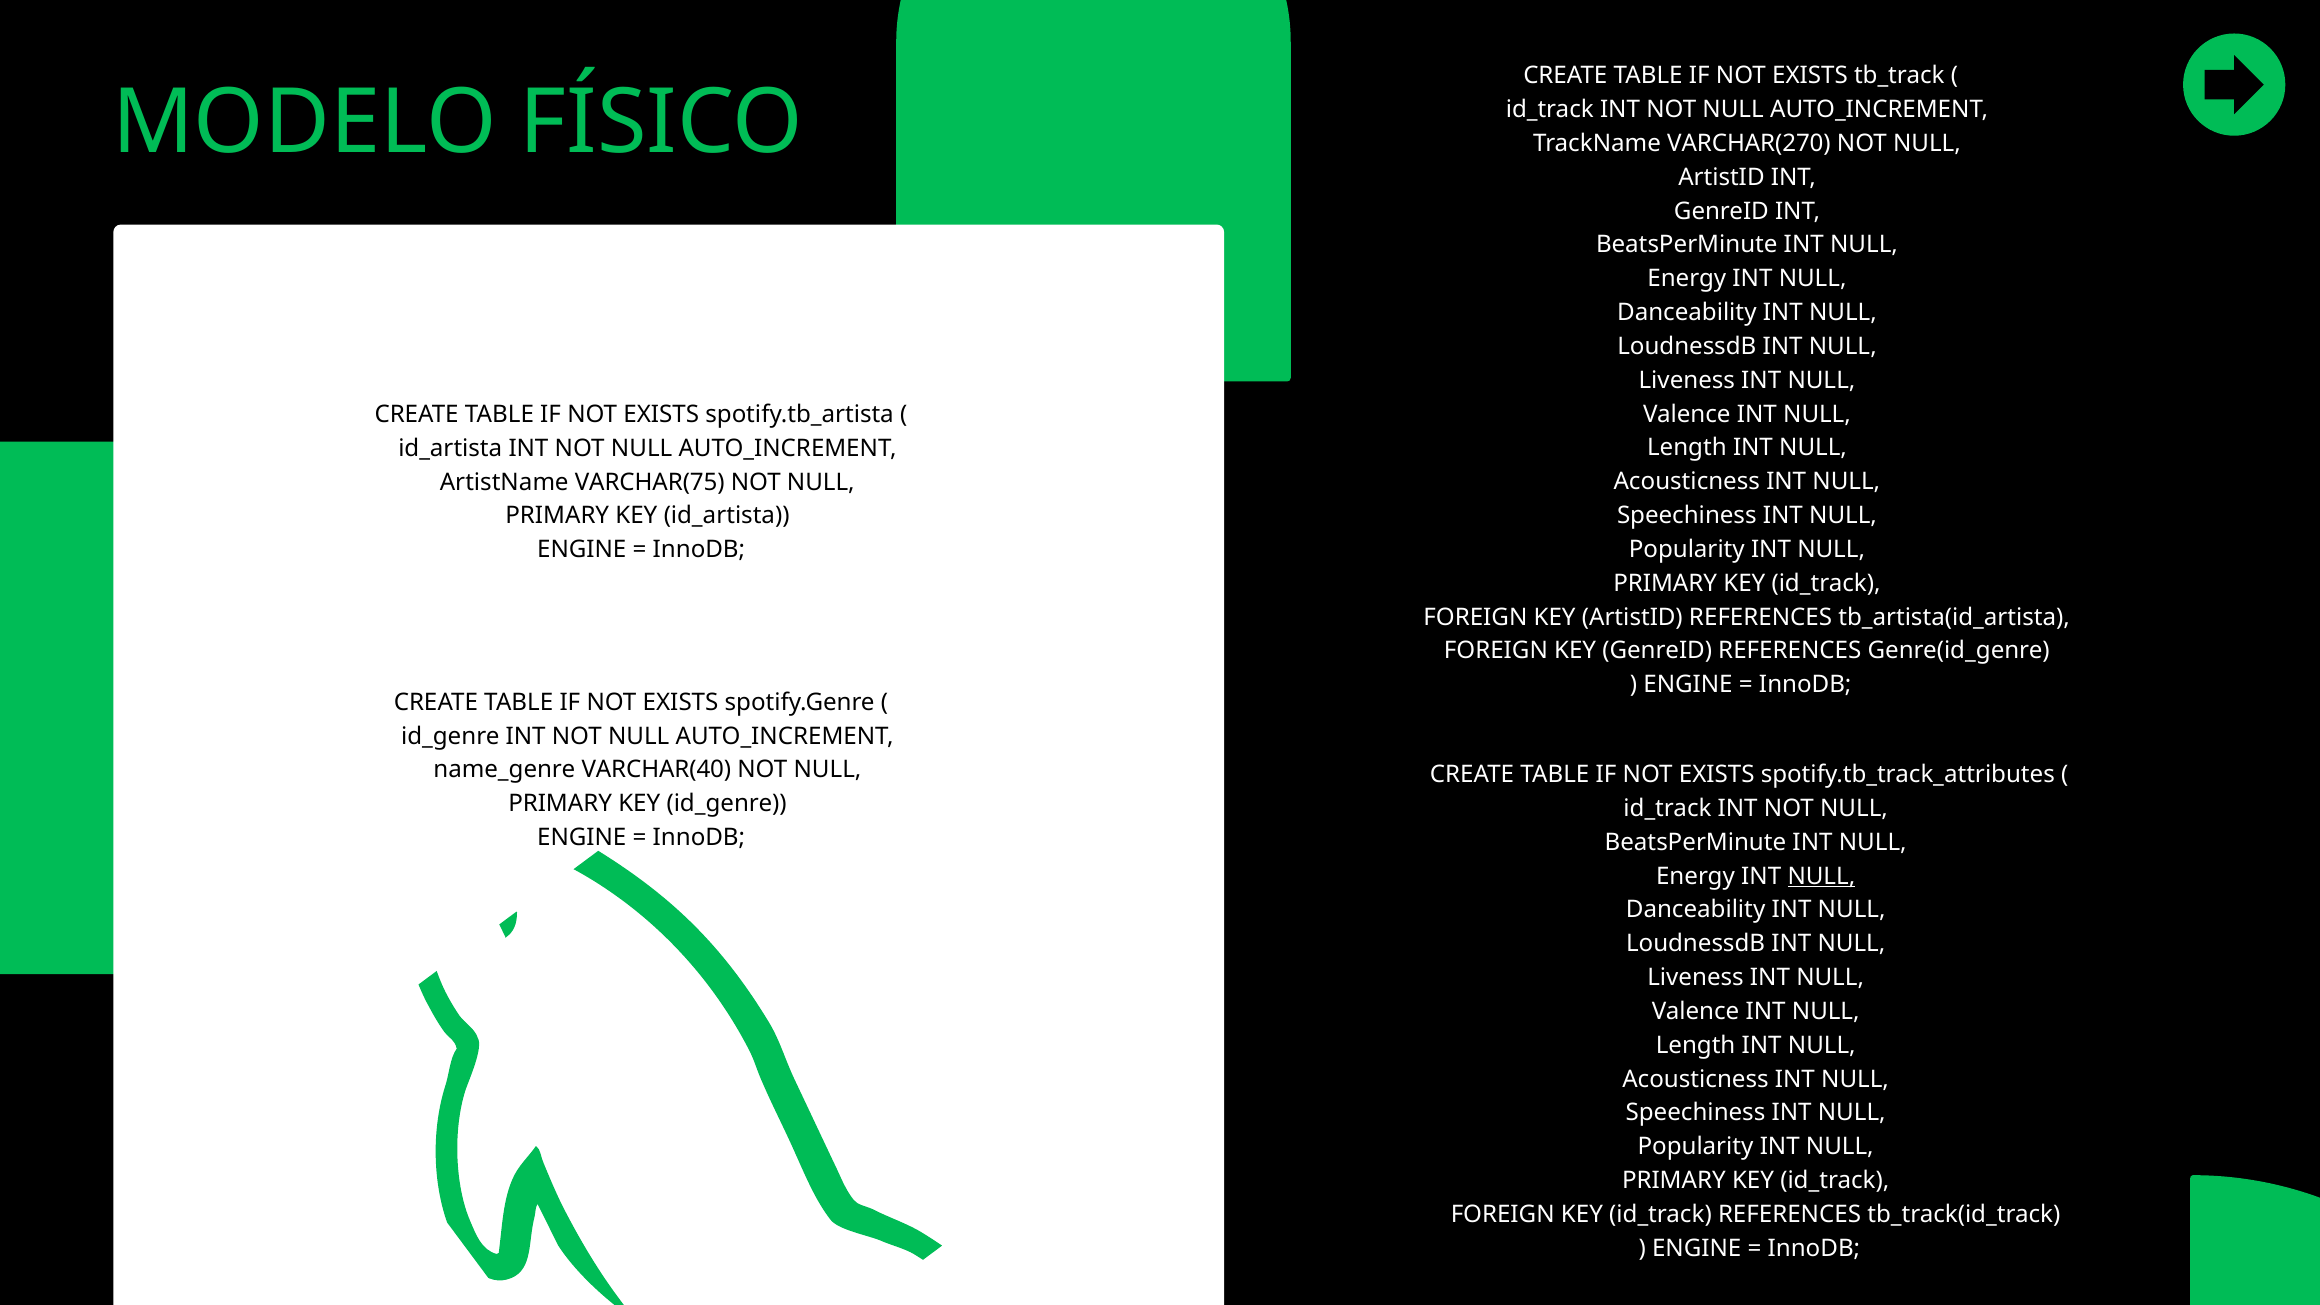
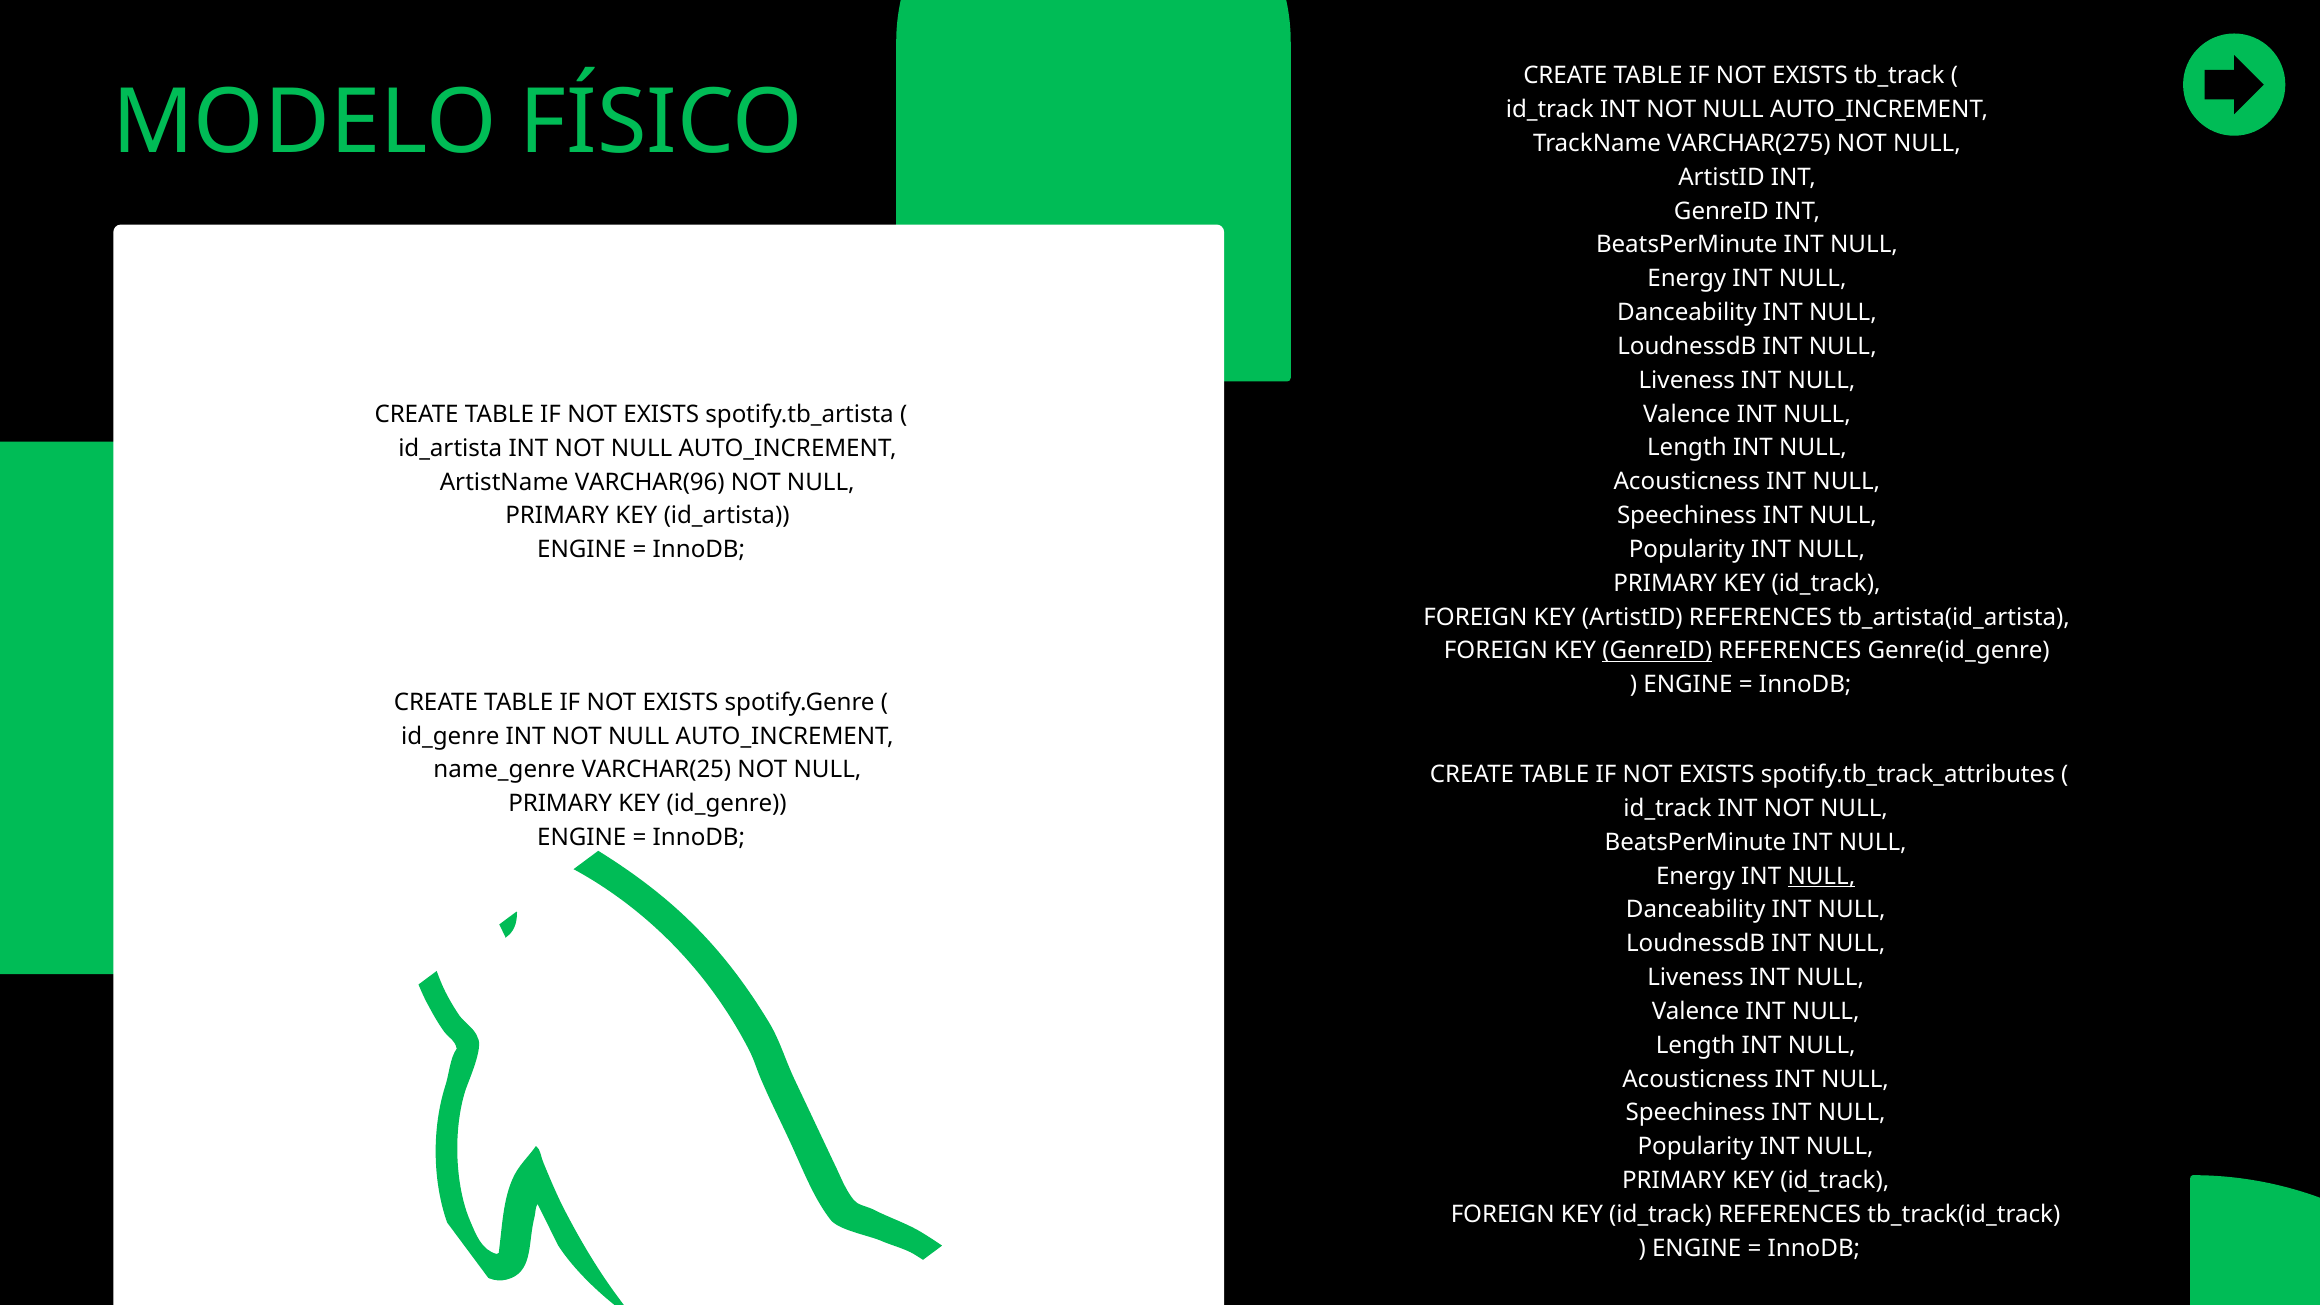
VARCHAR(270: VARCHAR(270 -> VARCHAR(275
VARCHAR(75: VARCHAR(75 -> VARCHAR(96
GenreID at (1657, 651) underline: none -> present
VARCHAR(40: VARCHAR(40 -> VARCHAR(25
